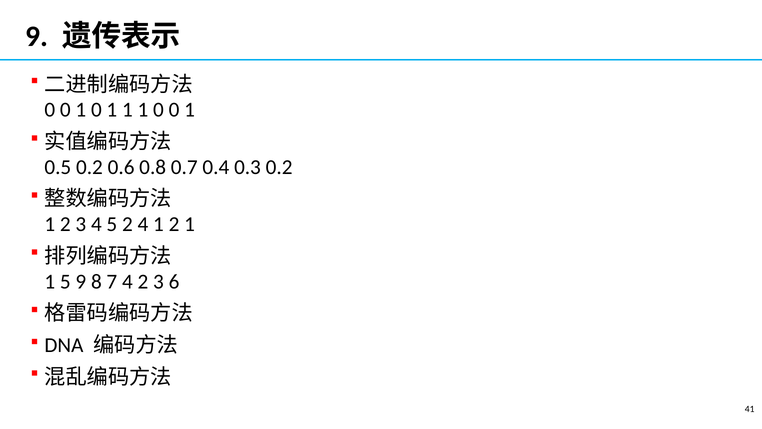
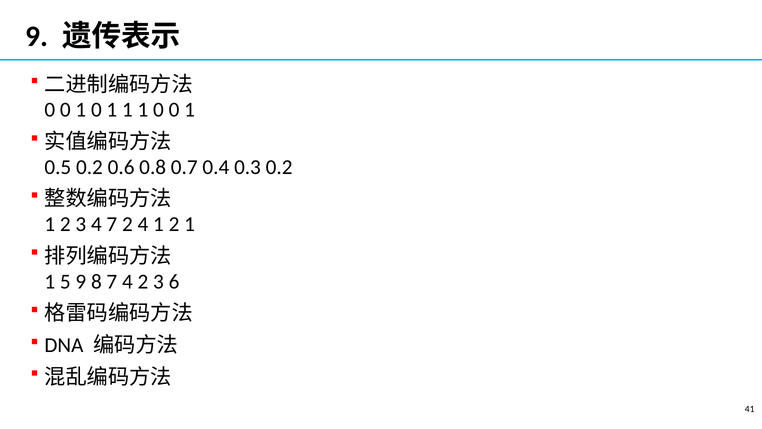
4 5: 5 -> 7
